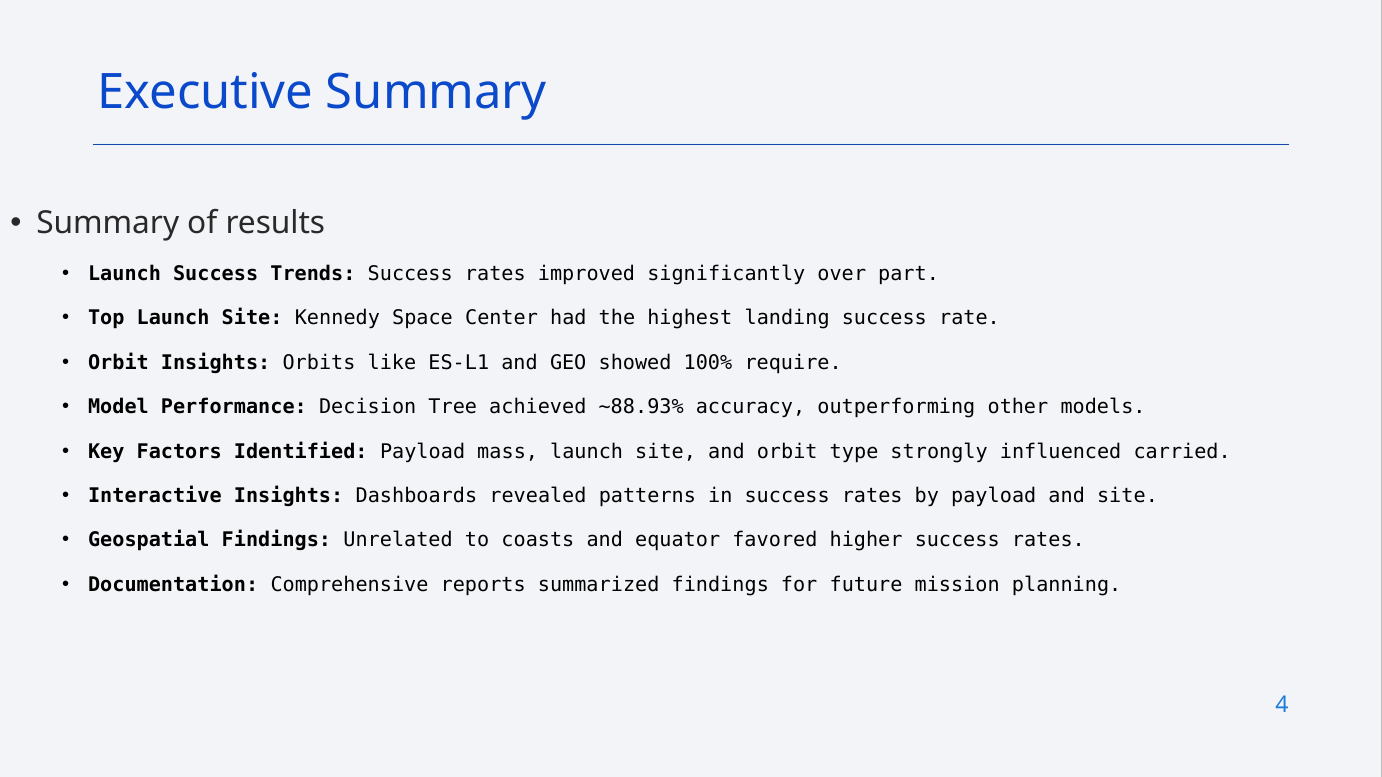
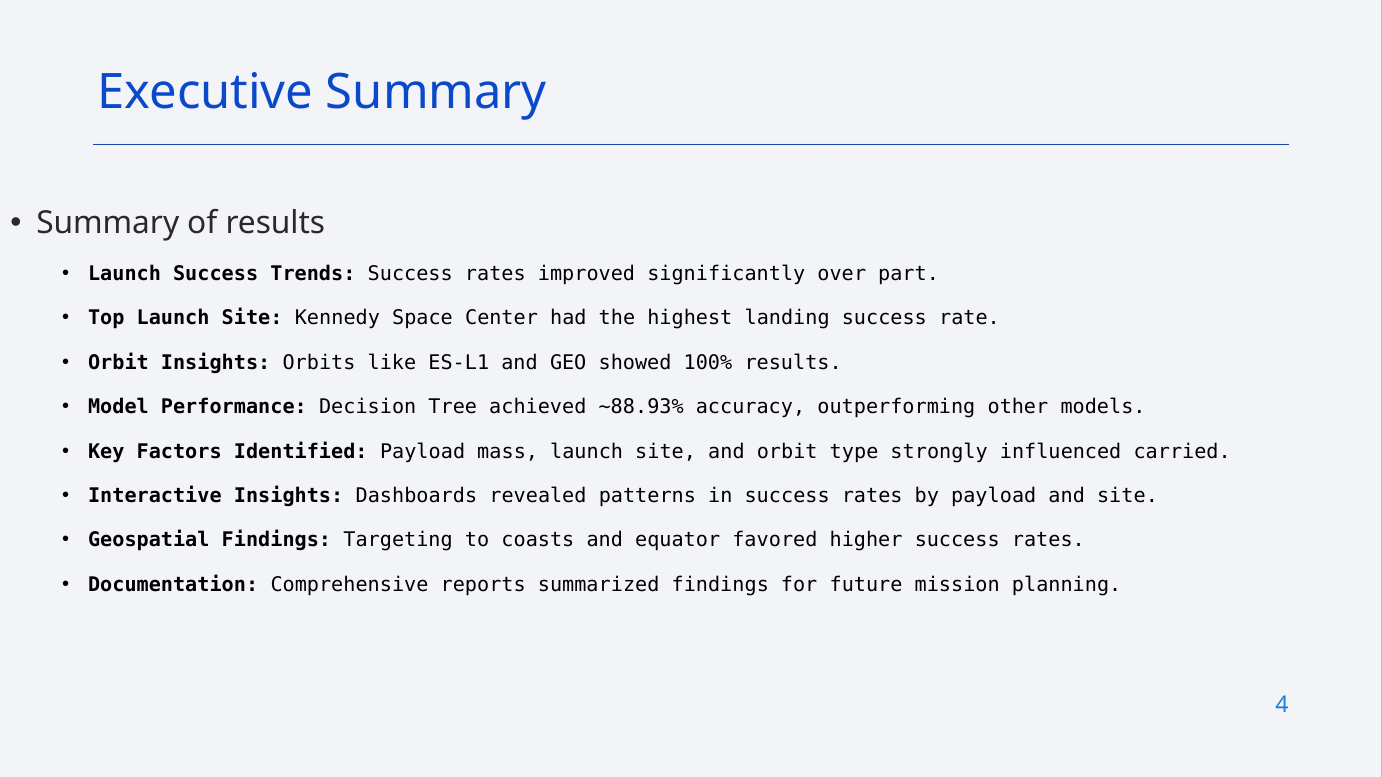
100% require: require -> results
Unrelated: Unrelated -> Targeting
